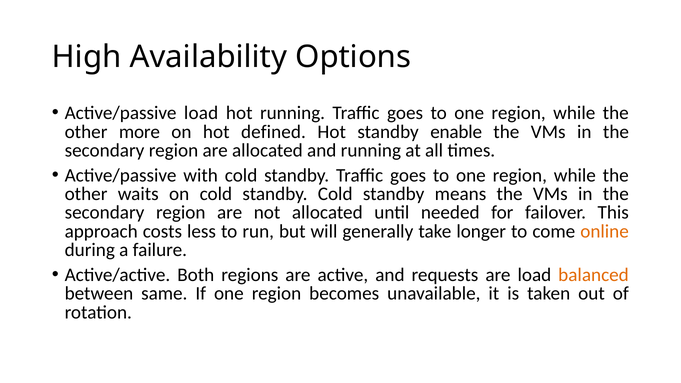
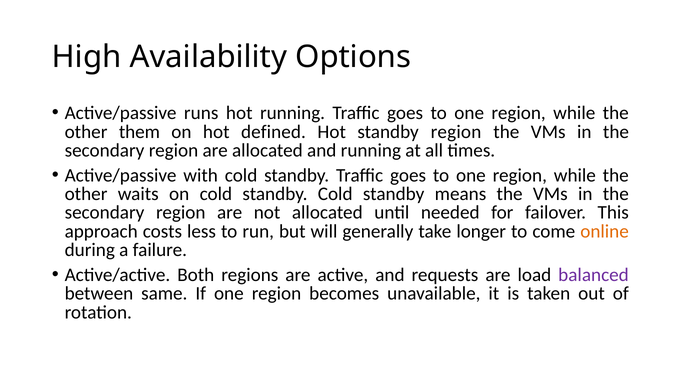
Active/passive load: load -> runs
more: more -> them
standby enable: enable -> region
balanced colour: orange -> purple
